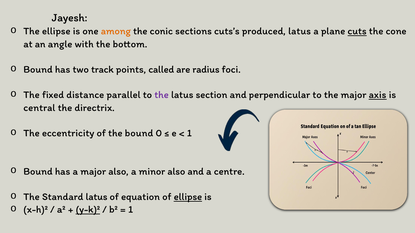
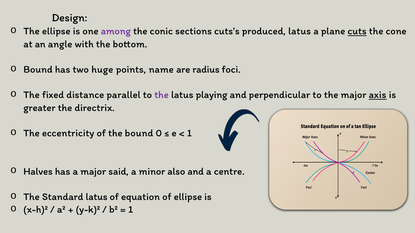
Jayesh: Jayesh -> Design
among colour: orange -> purple
track: track -> huge
called: called -> name
section: section -> playing
central: central -> greater
Bound at (38, 172): Bound -> Halves
major also: also -> said
ellipse at (188, 197) underline: present -> none
y-k)² underline: present -> none
